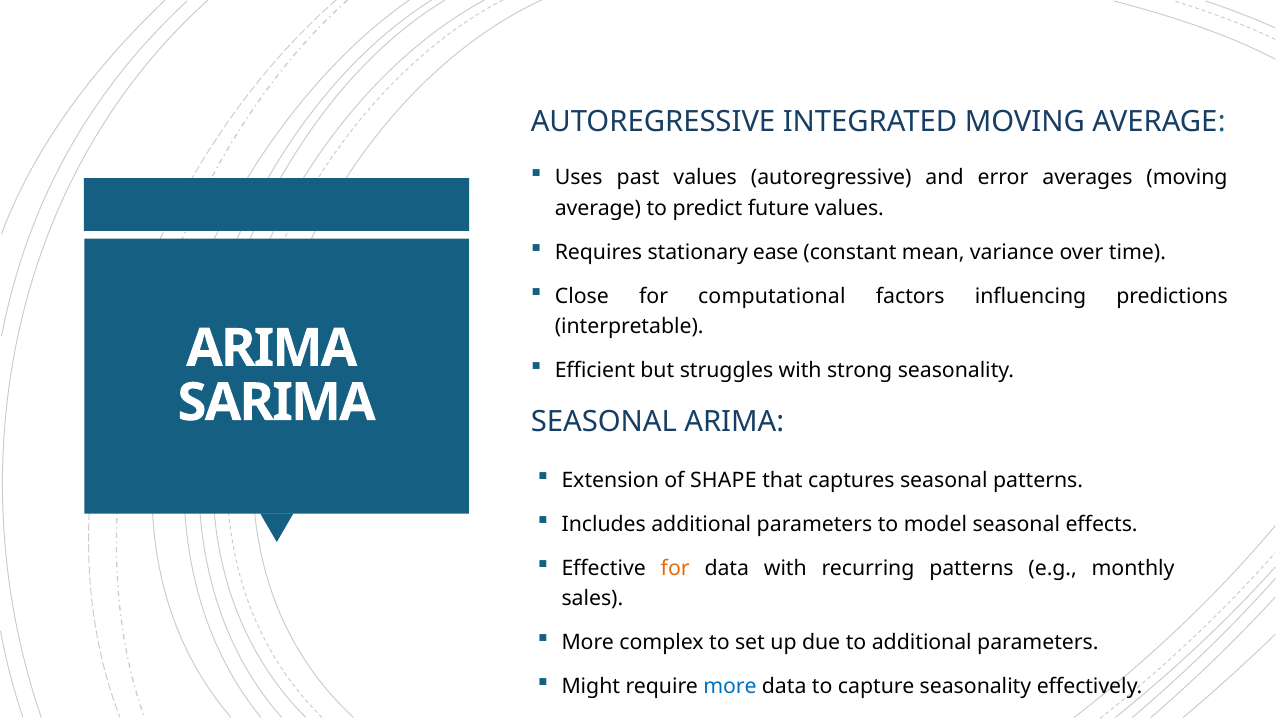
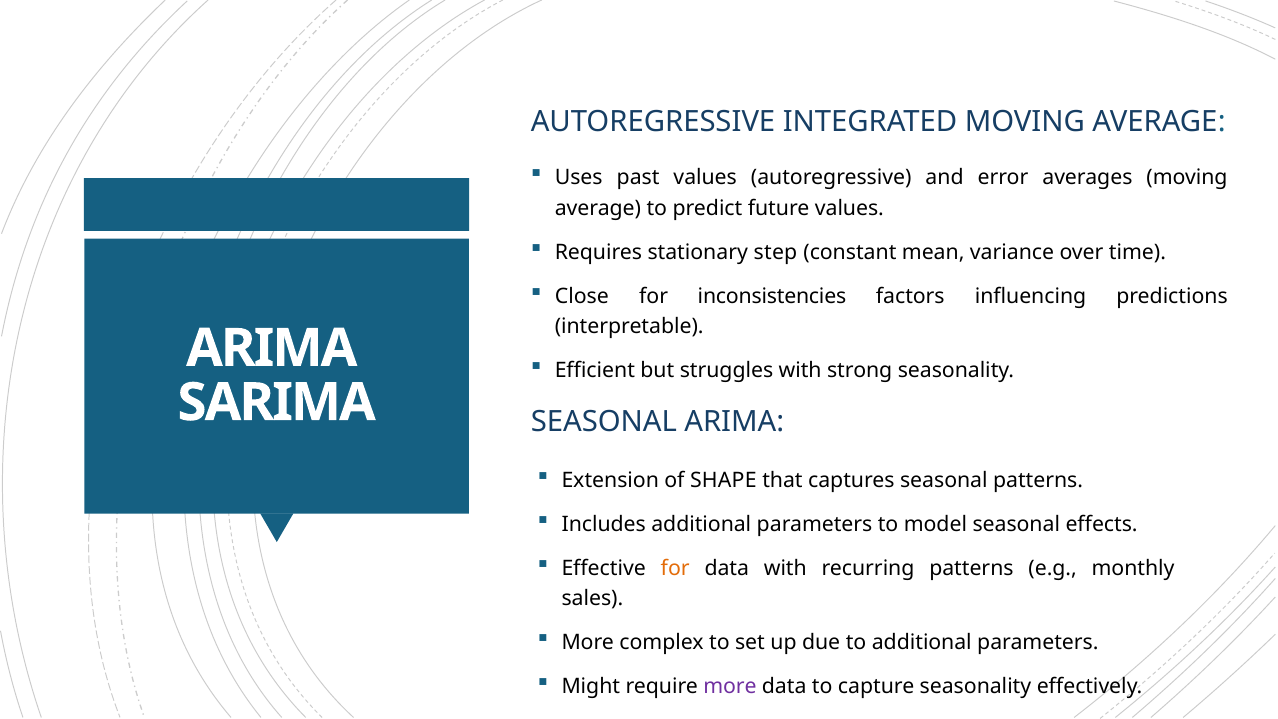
ease: ease -> step
computational: computational -> inconsistencies
more at (730, 687) colour: blue -> purple
